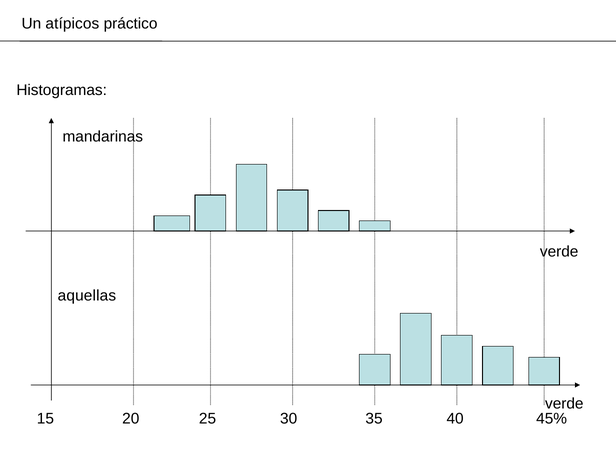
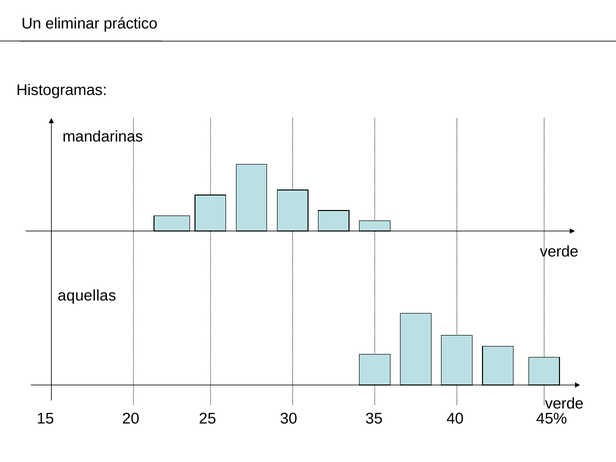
atípicos: atípicos -> eliminar
